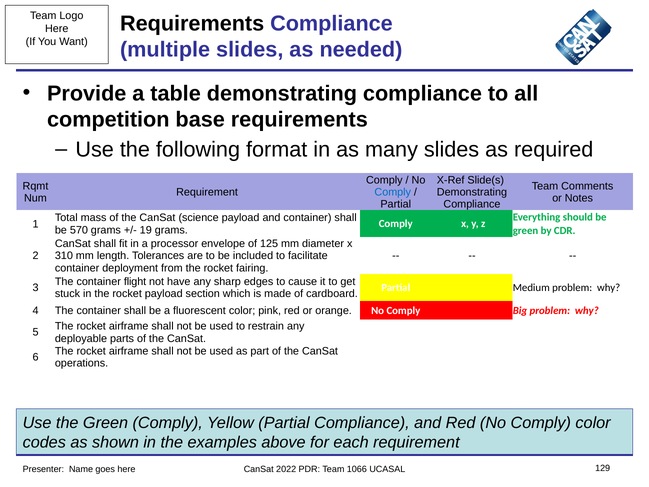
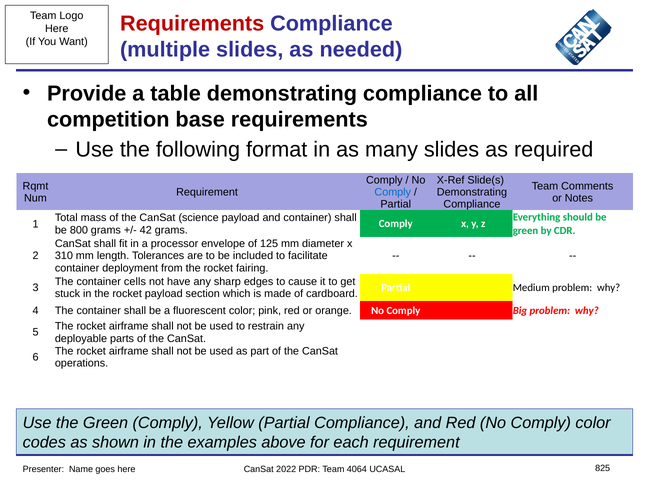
Requirements at (192, 24) colour: black -> red
570: 570 -> 800
19: 19 -> 42
flight: flight -> cells
1066: 1066 -> 4064
129: 129 -> 825
